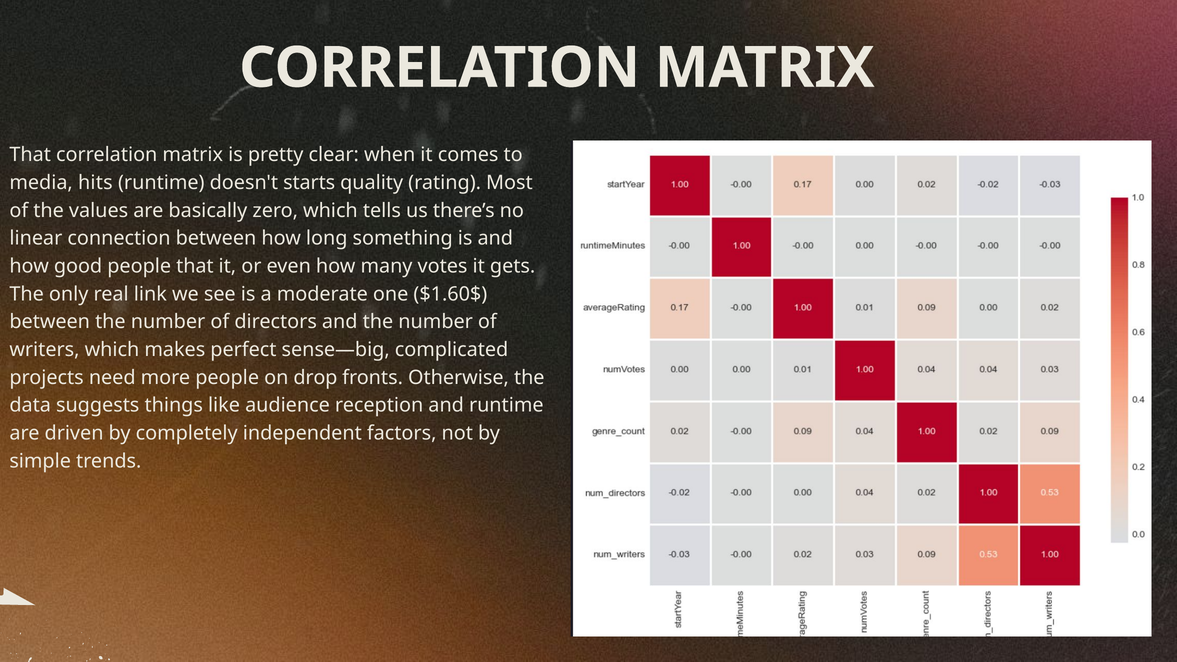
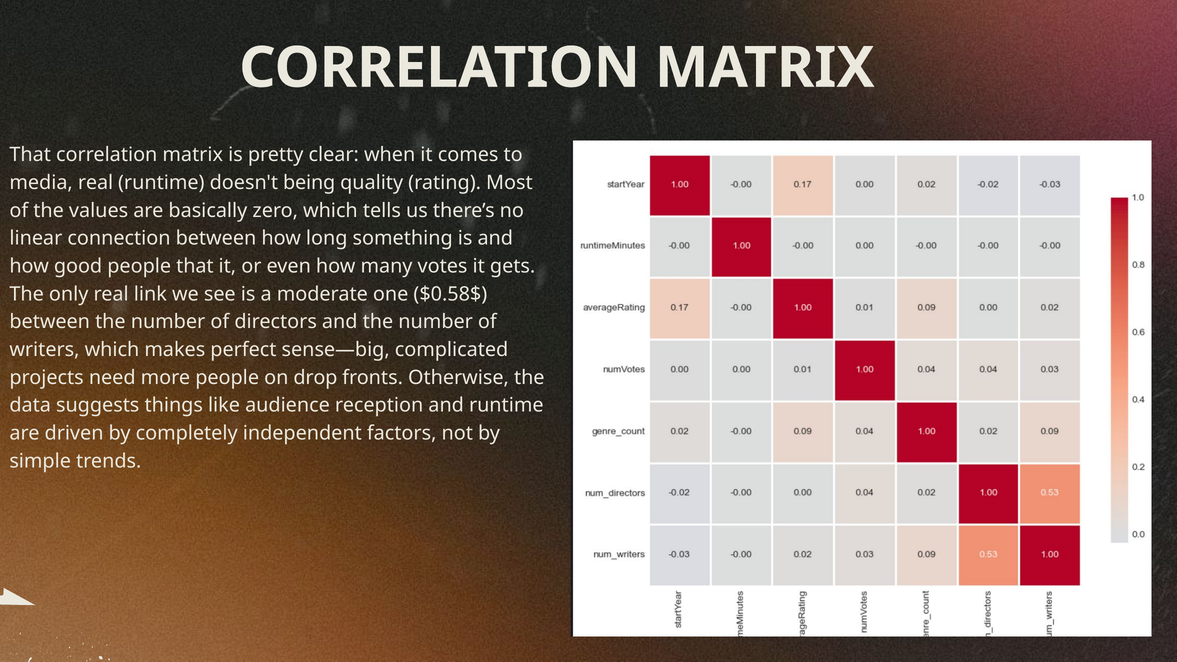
media hits: hits -> real
starts: starts -> being
$1.60$: $1.60$ -> $0.58$
